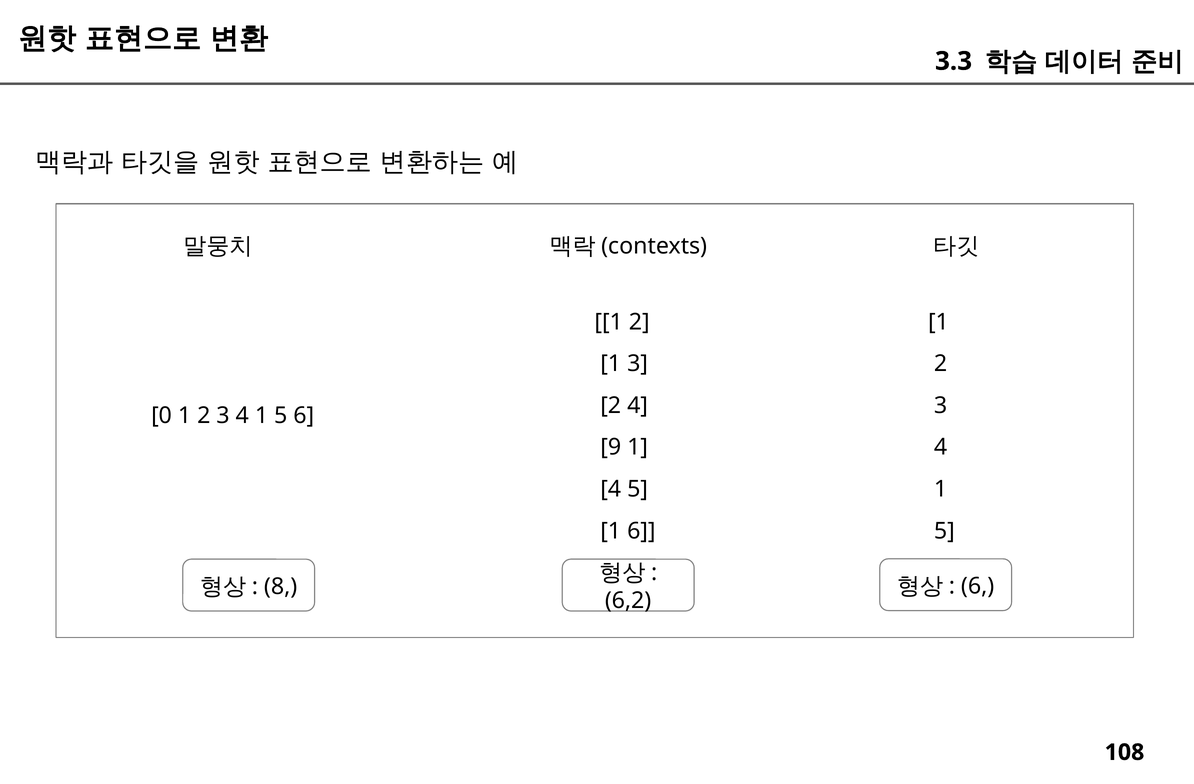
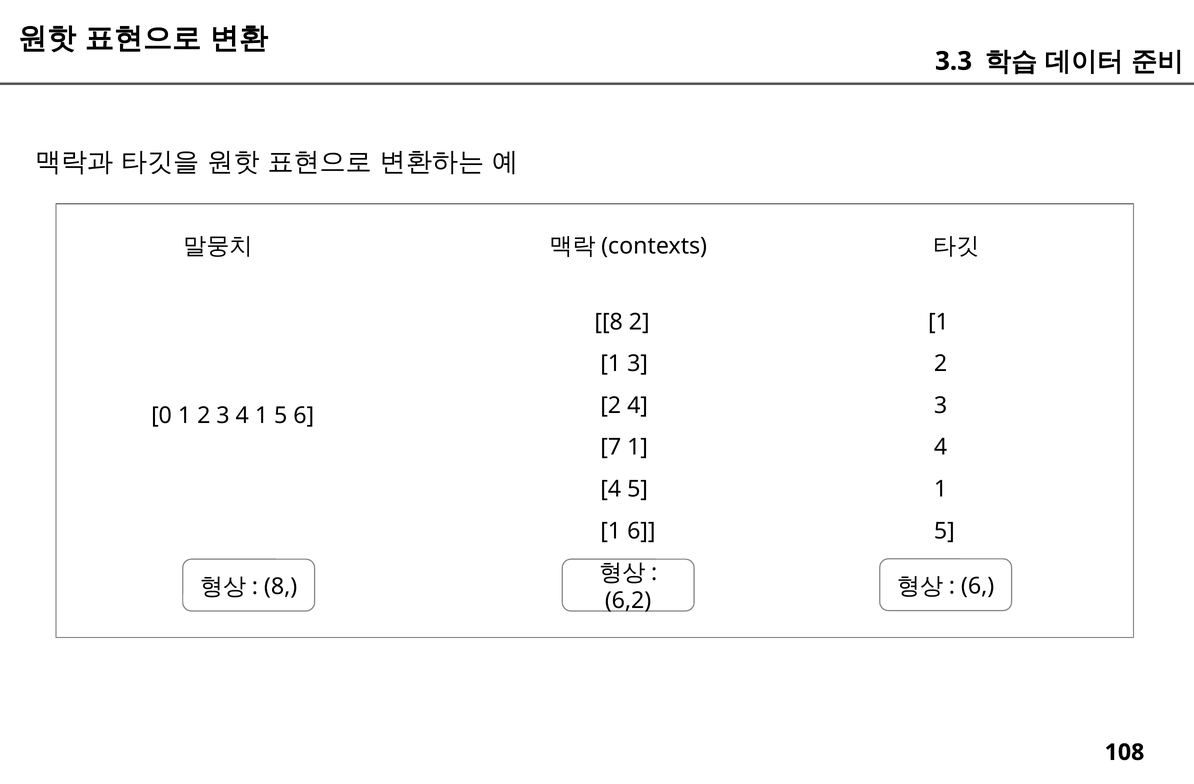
1 at (609, 322): 1 -> 8
9: 9 -> 7
